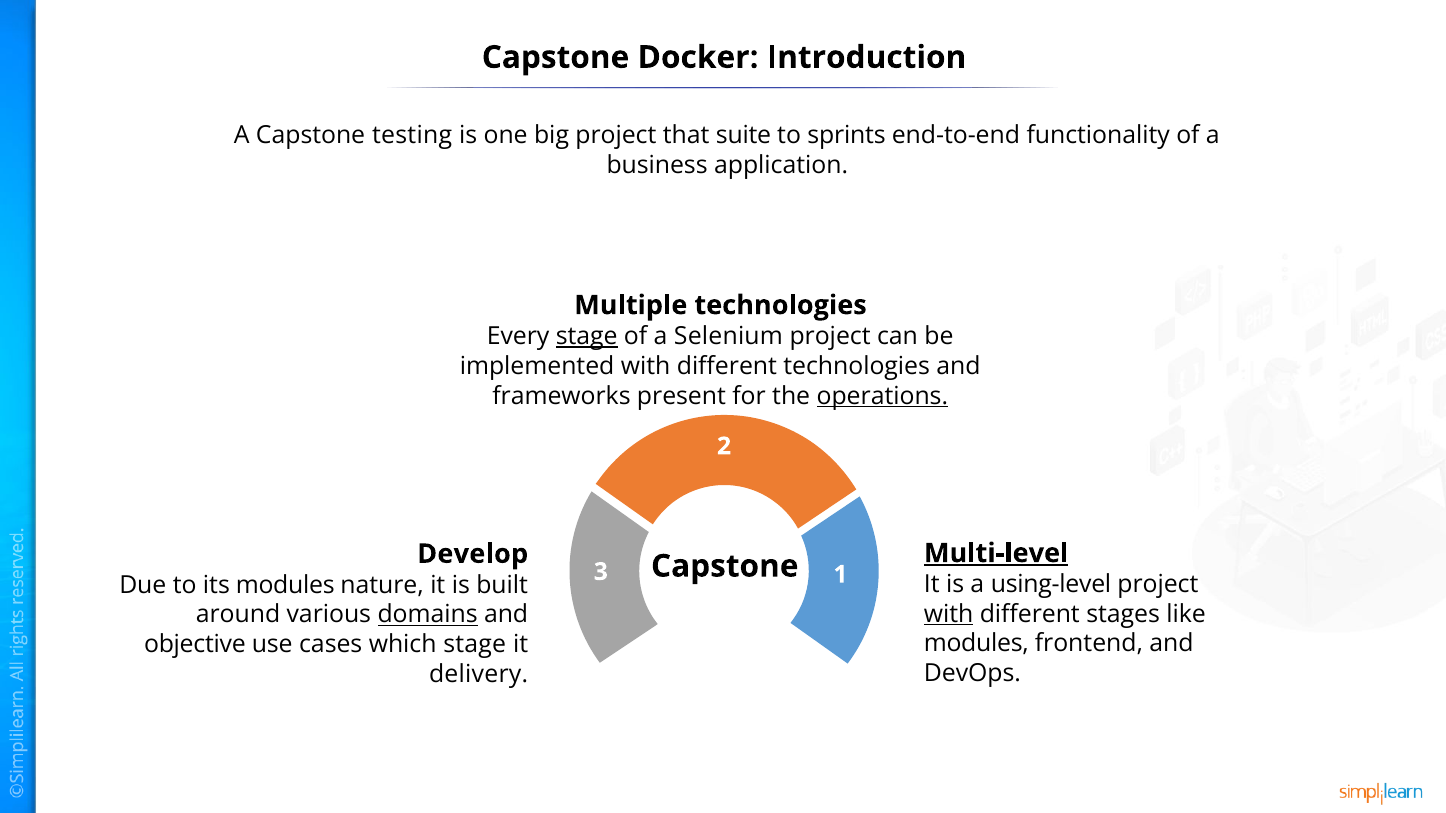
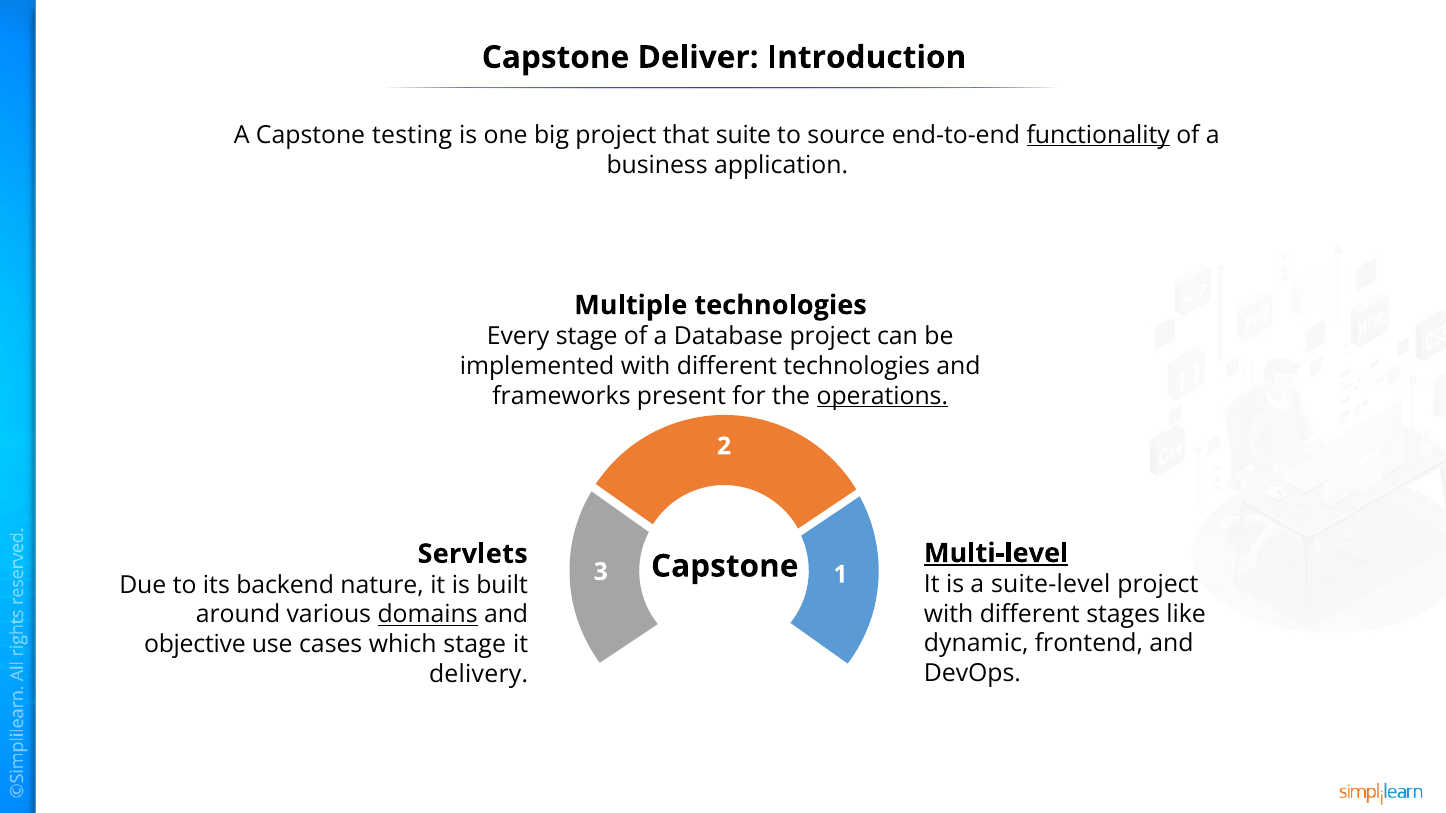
Docker: Docker -> Deliver
sprints: sprints -> source
functionality underline: none -> present
stage at (587, 336) underline: present -> none
Selenium: Selenium -> Database
Develop: Develop -> Servlets
using-level: using-level -> suite-level
its modules: modules -> backend
with at (949, 614) underline: present -> none
modules at (976, 644): modules -> dynamic
